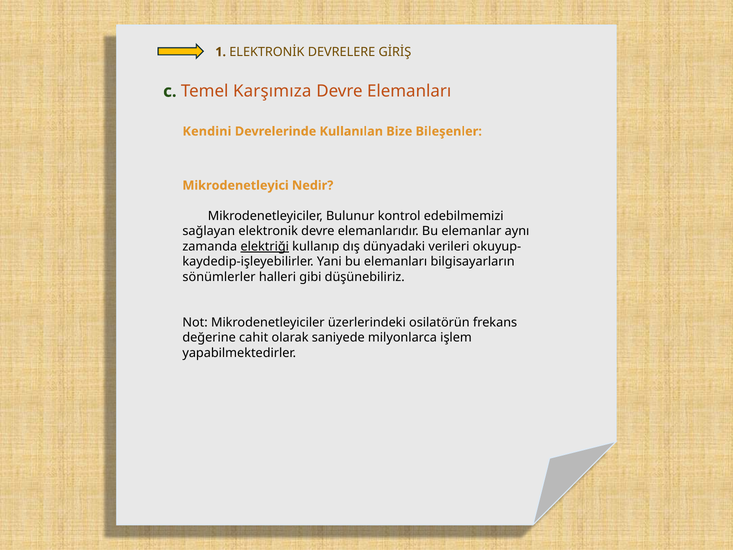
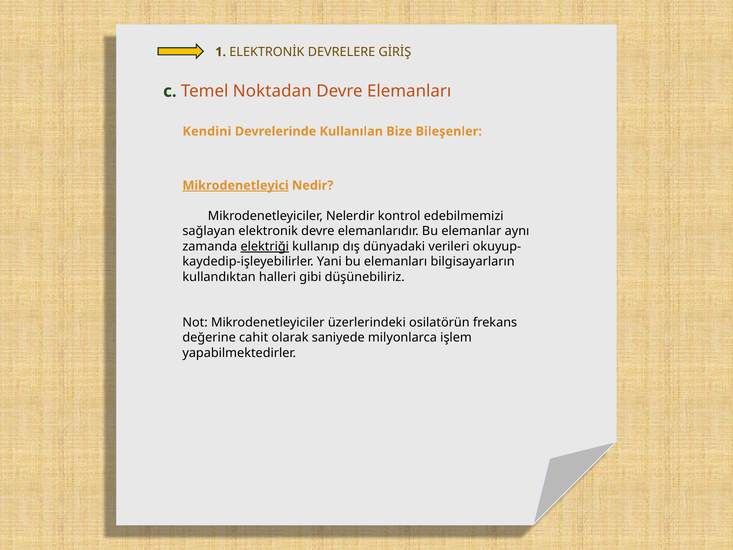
Karşımıza: Karşımıza -> Noktadan
Mikrodenetleyici underline: none -> present
Bulunur: Bulunur -> Nelerdir
sönümlerler: sönümlerler -> kullandıktan
